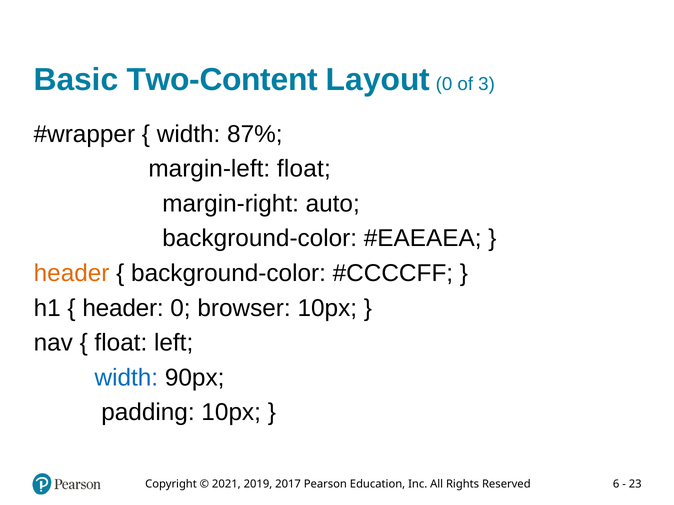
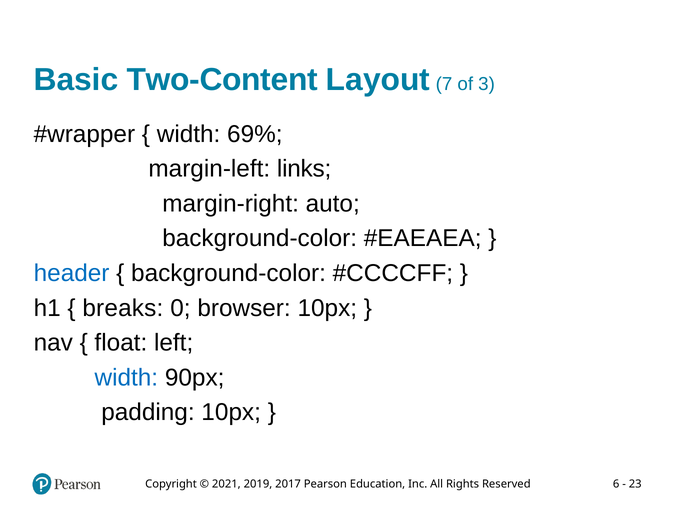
Layout 0: 0 -> 7
87%: 87% -> 69%
margin-left float: float -> links
header at (72, 274) colour: orange -> blue
header at (123, 308): header -> breaks
